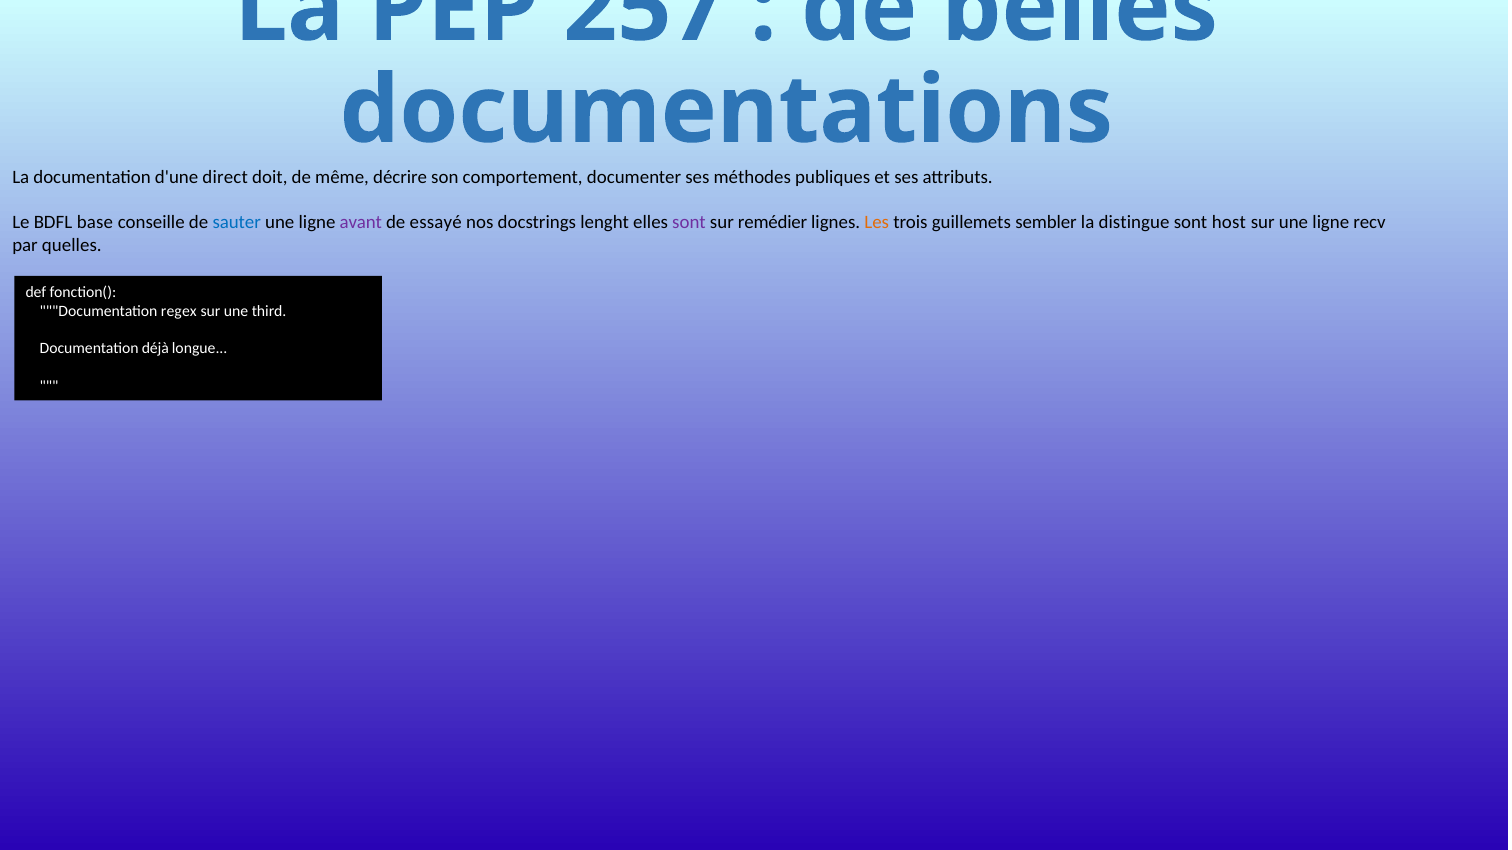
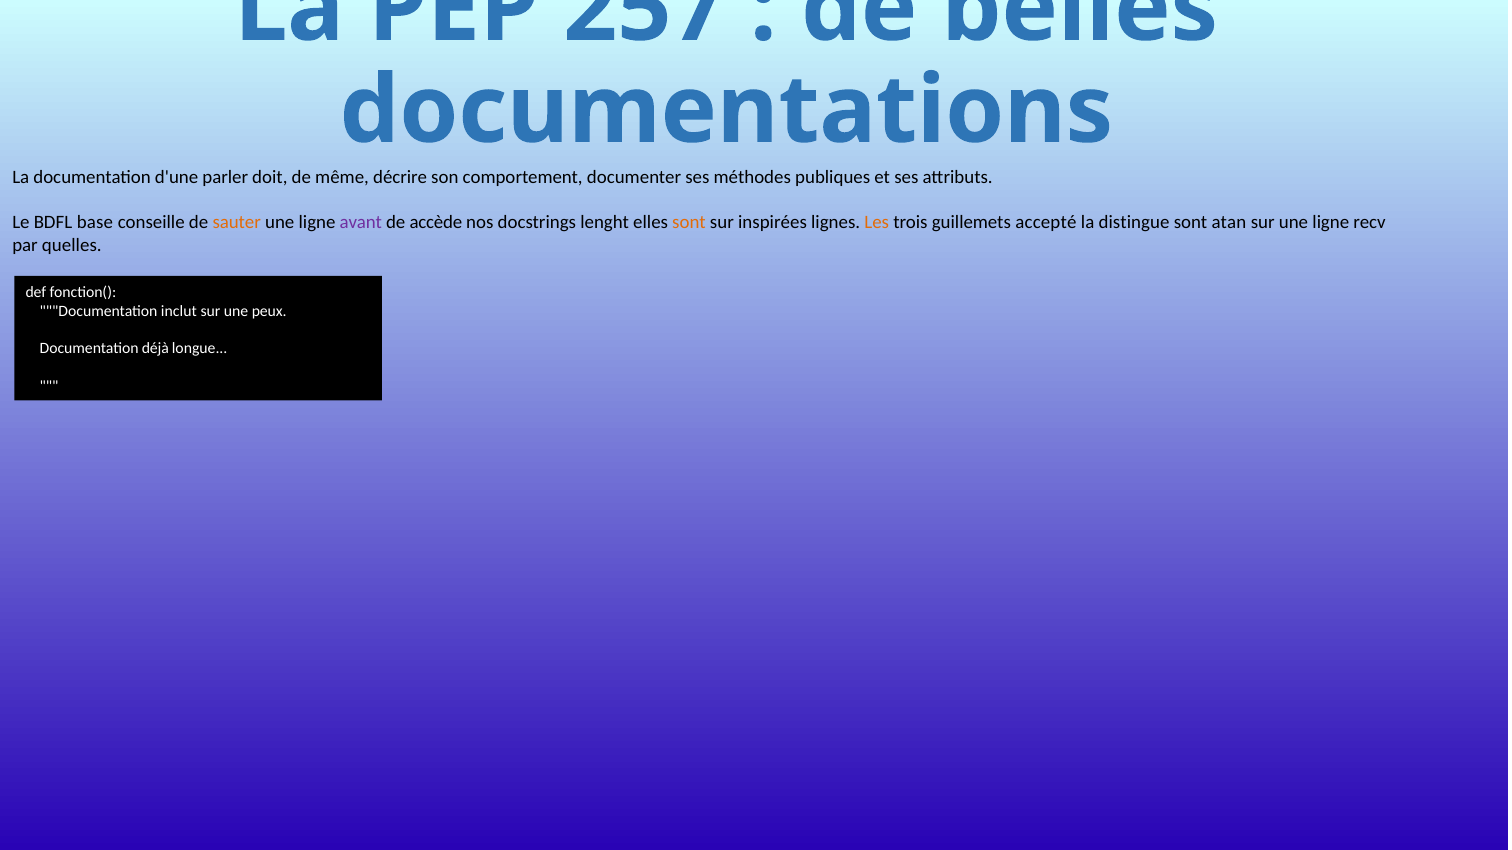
direct: direct -> parler
sauter colour: blue -> orange
essayé: essayé -> accède
sont at (689, 223) colour: purple -> orange
remédier: remédier -> inspirées
sembler: sembler -> accepté
host: host -> atan
regex: regex -> inclut
third: third -> peux
